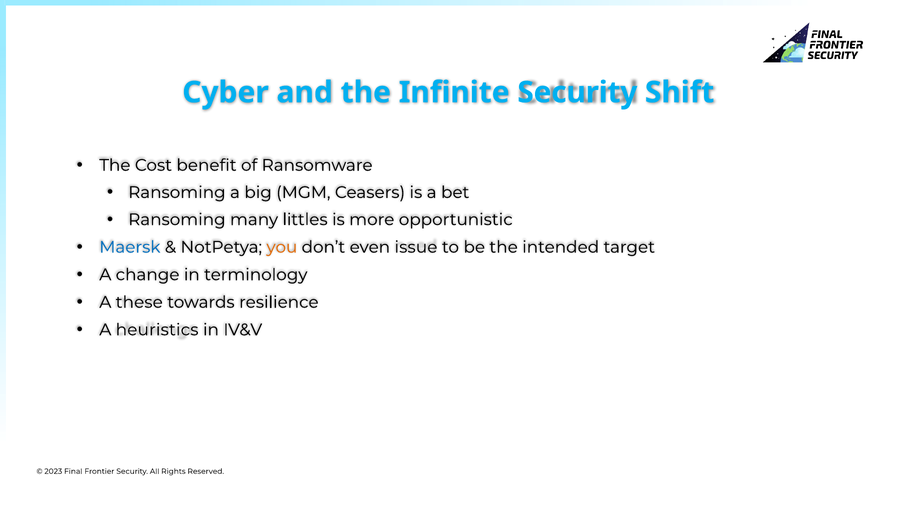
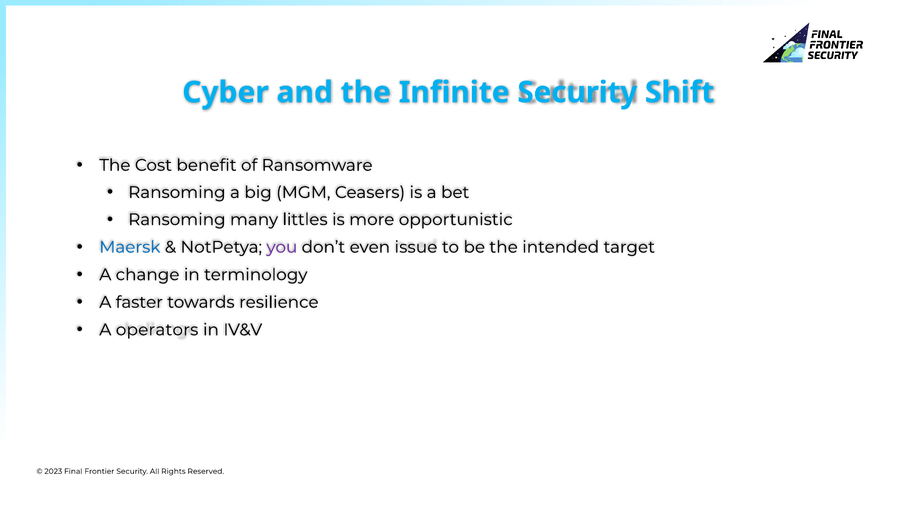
you colour: orange -> purple
these: these -> faster
heuristics: heuristics -> operators
